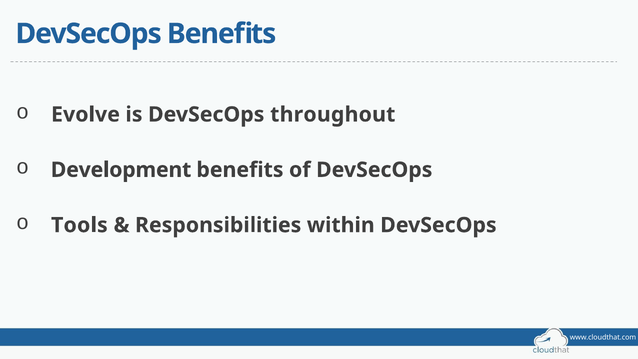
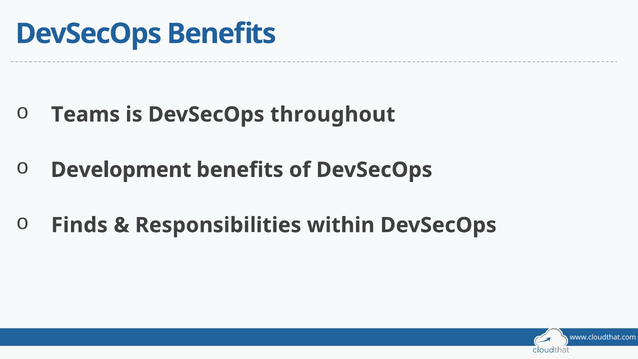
Evolve: Evolve -> Teams
Tools: Tools -> Finds
